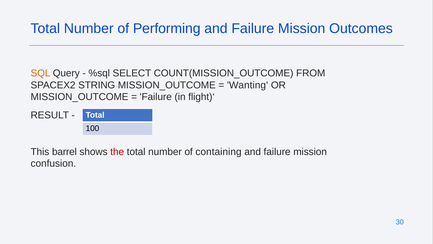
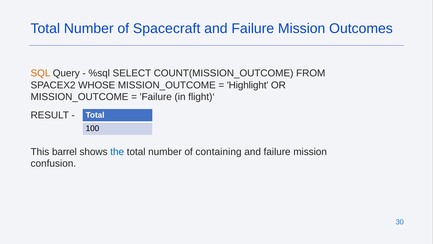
Performing: Performing -> Spacecraft
STRING: STRING -> WHOSE
Wanting: Wanting -> Highlight
the colour: red -> blue
